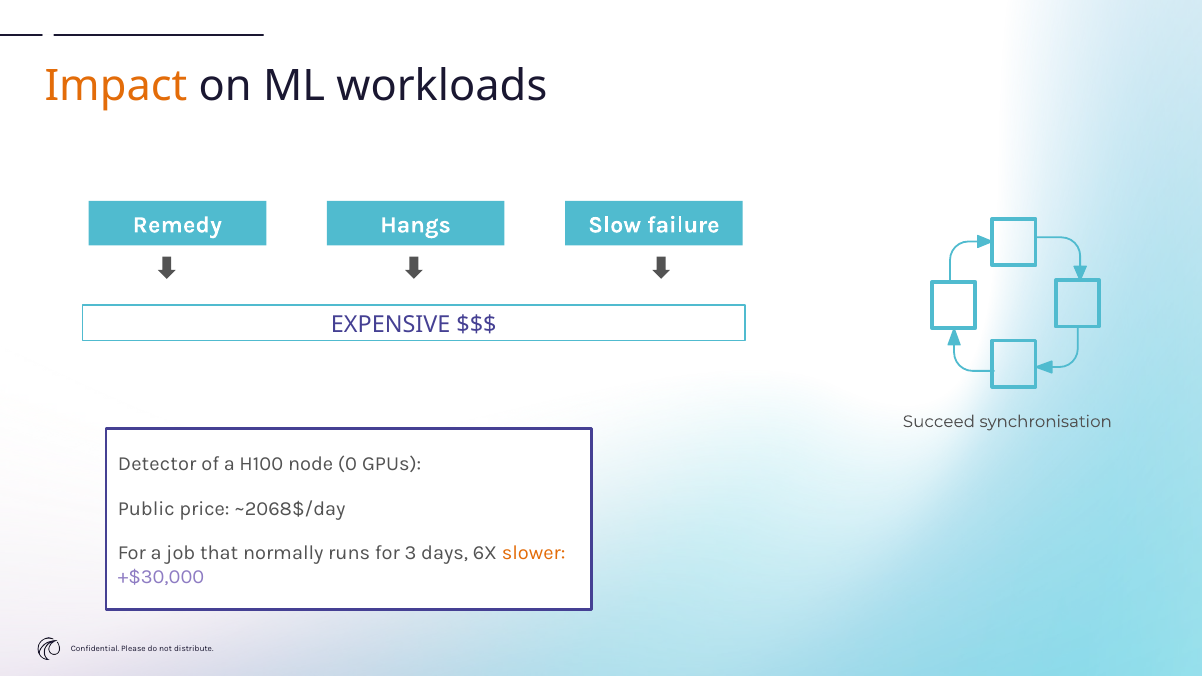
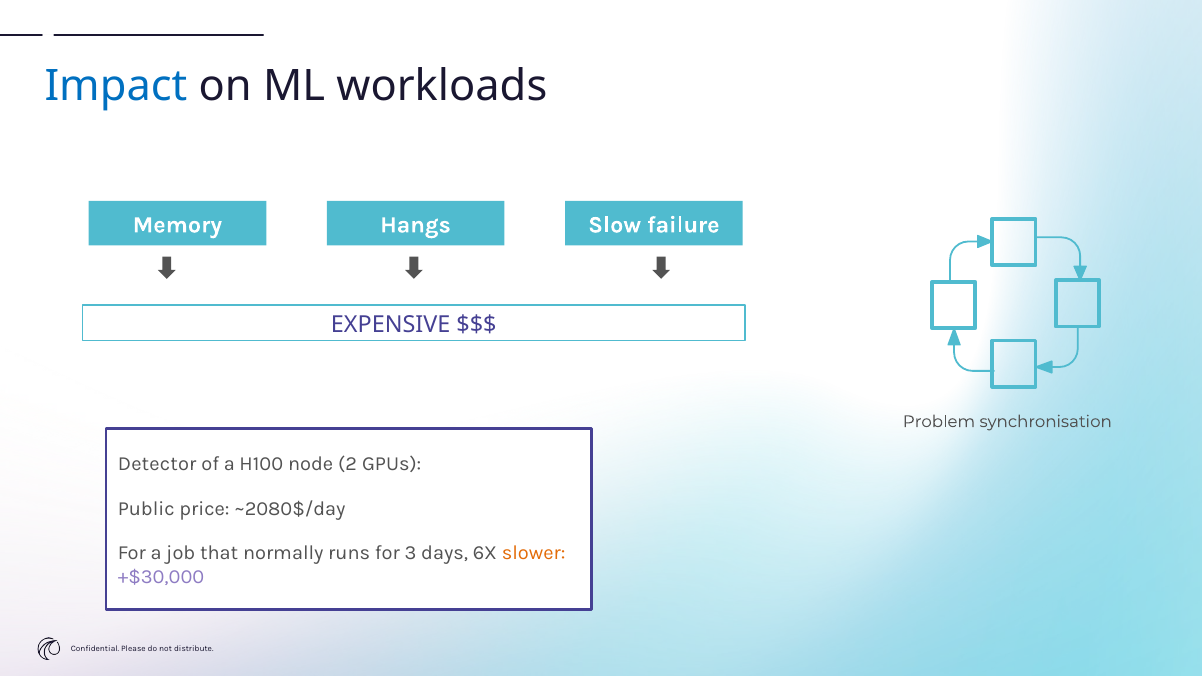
Impact at (116, 87) colour: orange -> blue
Remedy: Remedy -> Memory
Succeed: Succeed -> Problem
0: 0 -> 2
~2068$/day: ~2068$/day -> ~2080$/day
